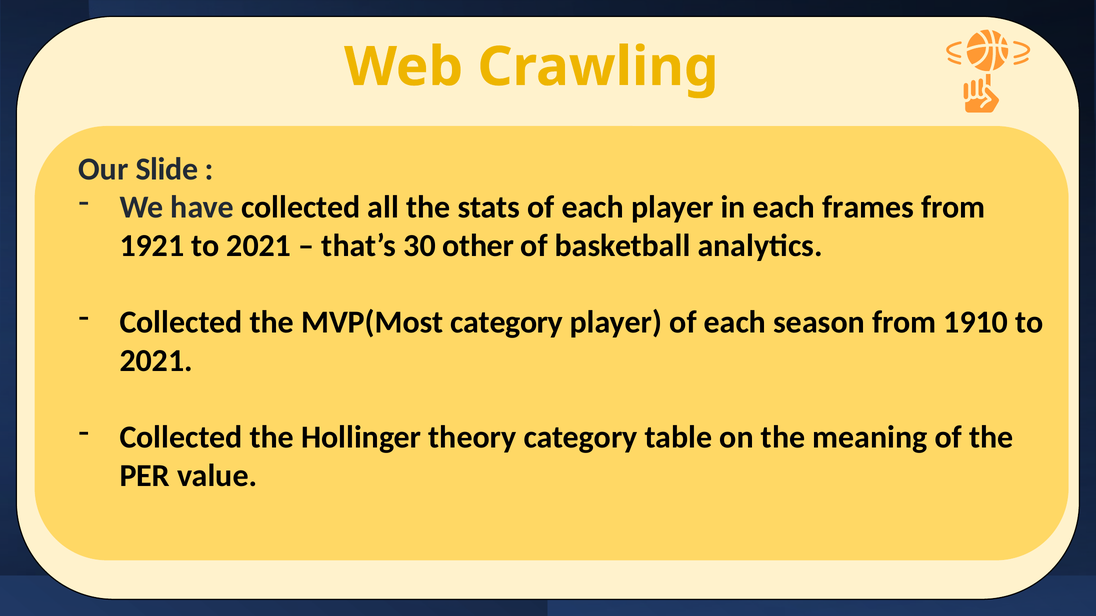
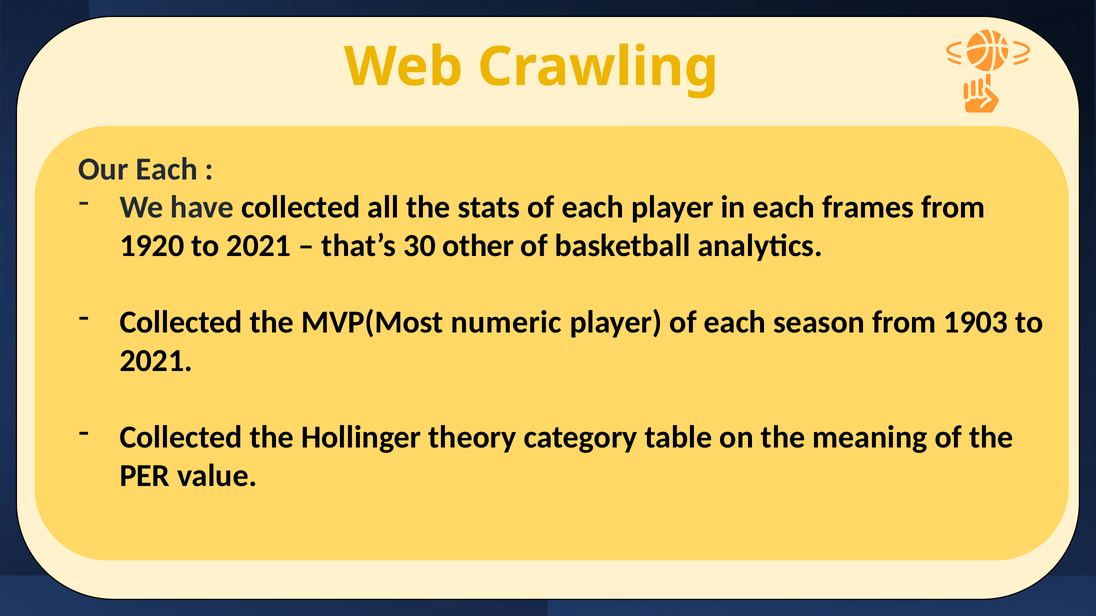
Our Slide: Slide -> Each
1921: 1921 -> 1920
MVP(Most category: category -> numeric
1910: 1910 -> 1903
